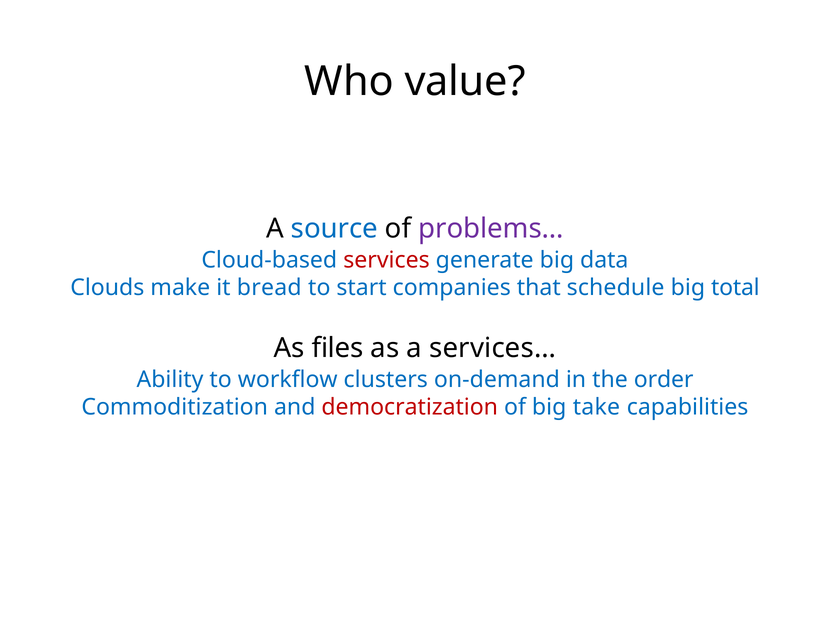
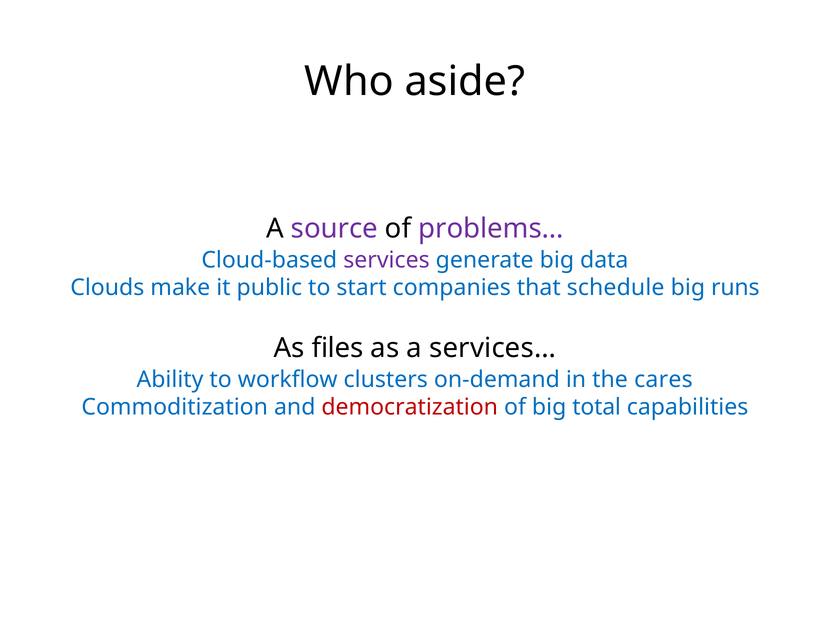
value: value -> aside
source colour: blue -> purple
services colour: red -> purple
bread: bread -> public
total: total -> runs
order: order -> cares
take: take -> total
